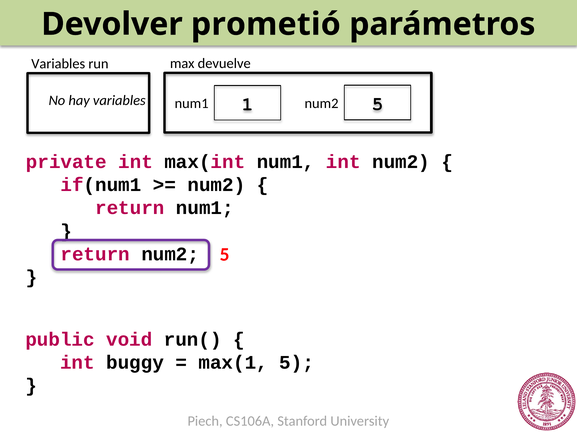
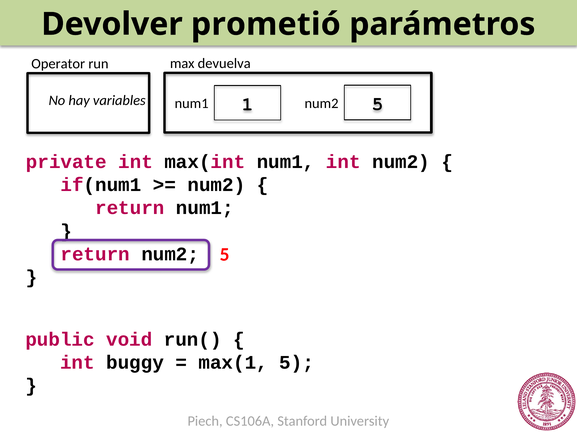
devuelve: devuelve -> devuelva
Variables at (58, 64): Variables -> Operator
